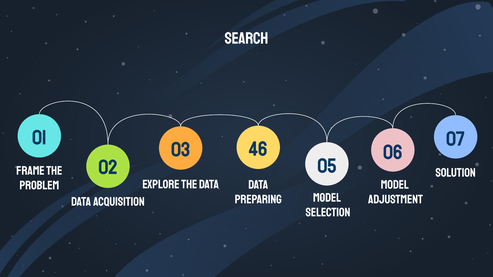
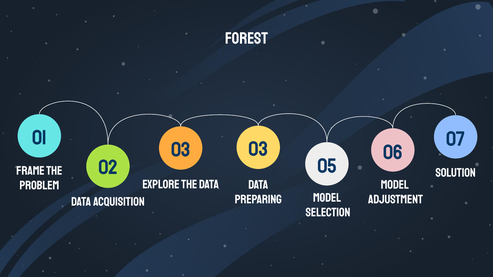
Search: Search -> Forest
03 46: 46 -> 03
